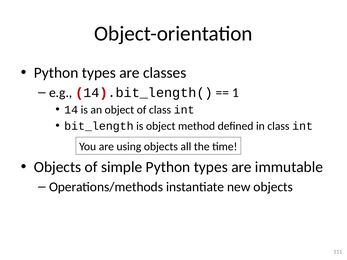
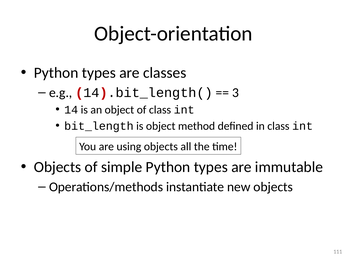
1: 1 -> 3
